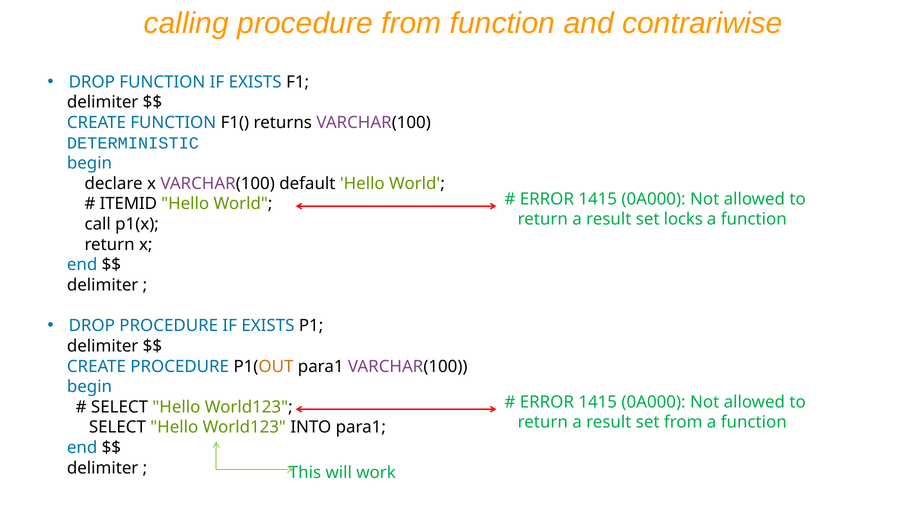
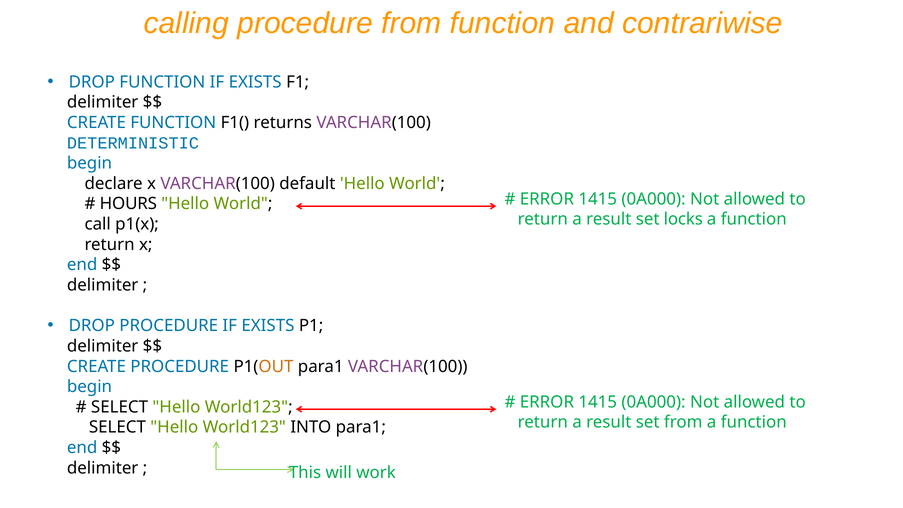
ITEMID: ITEMID -> HOURS
